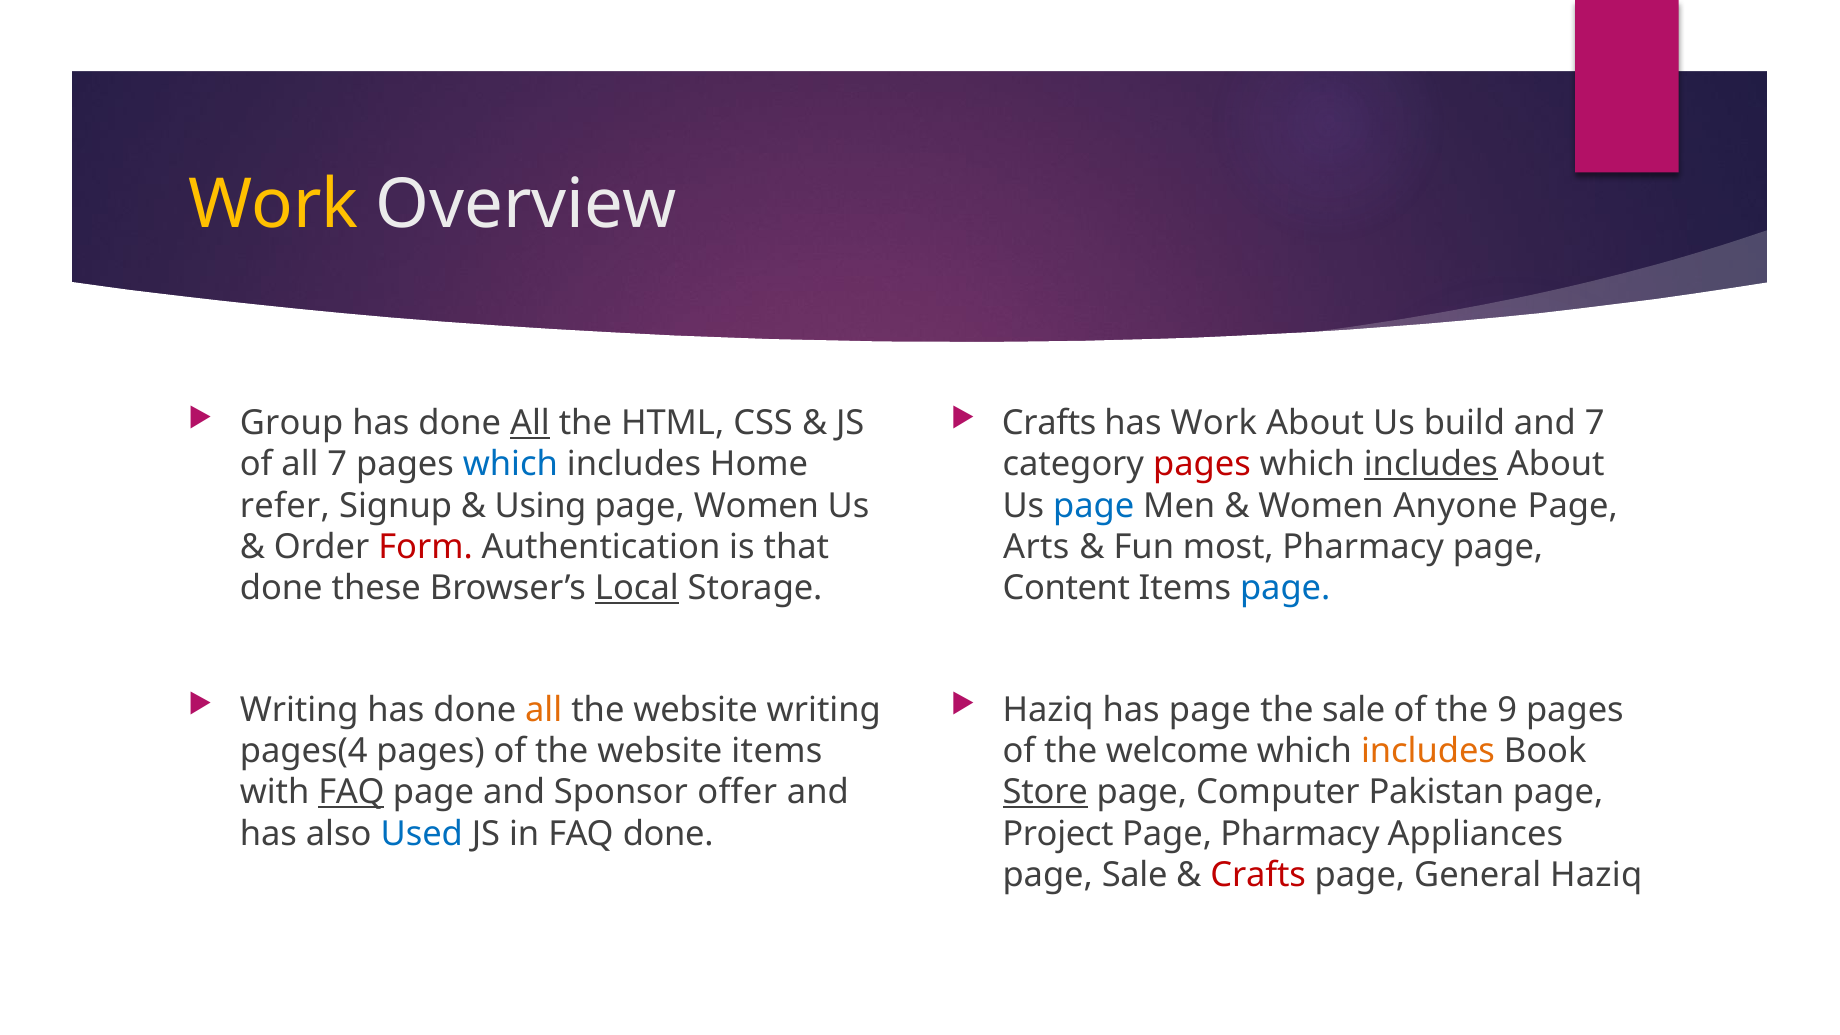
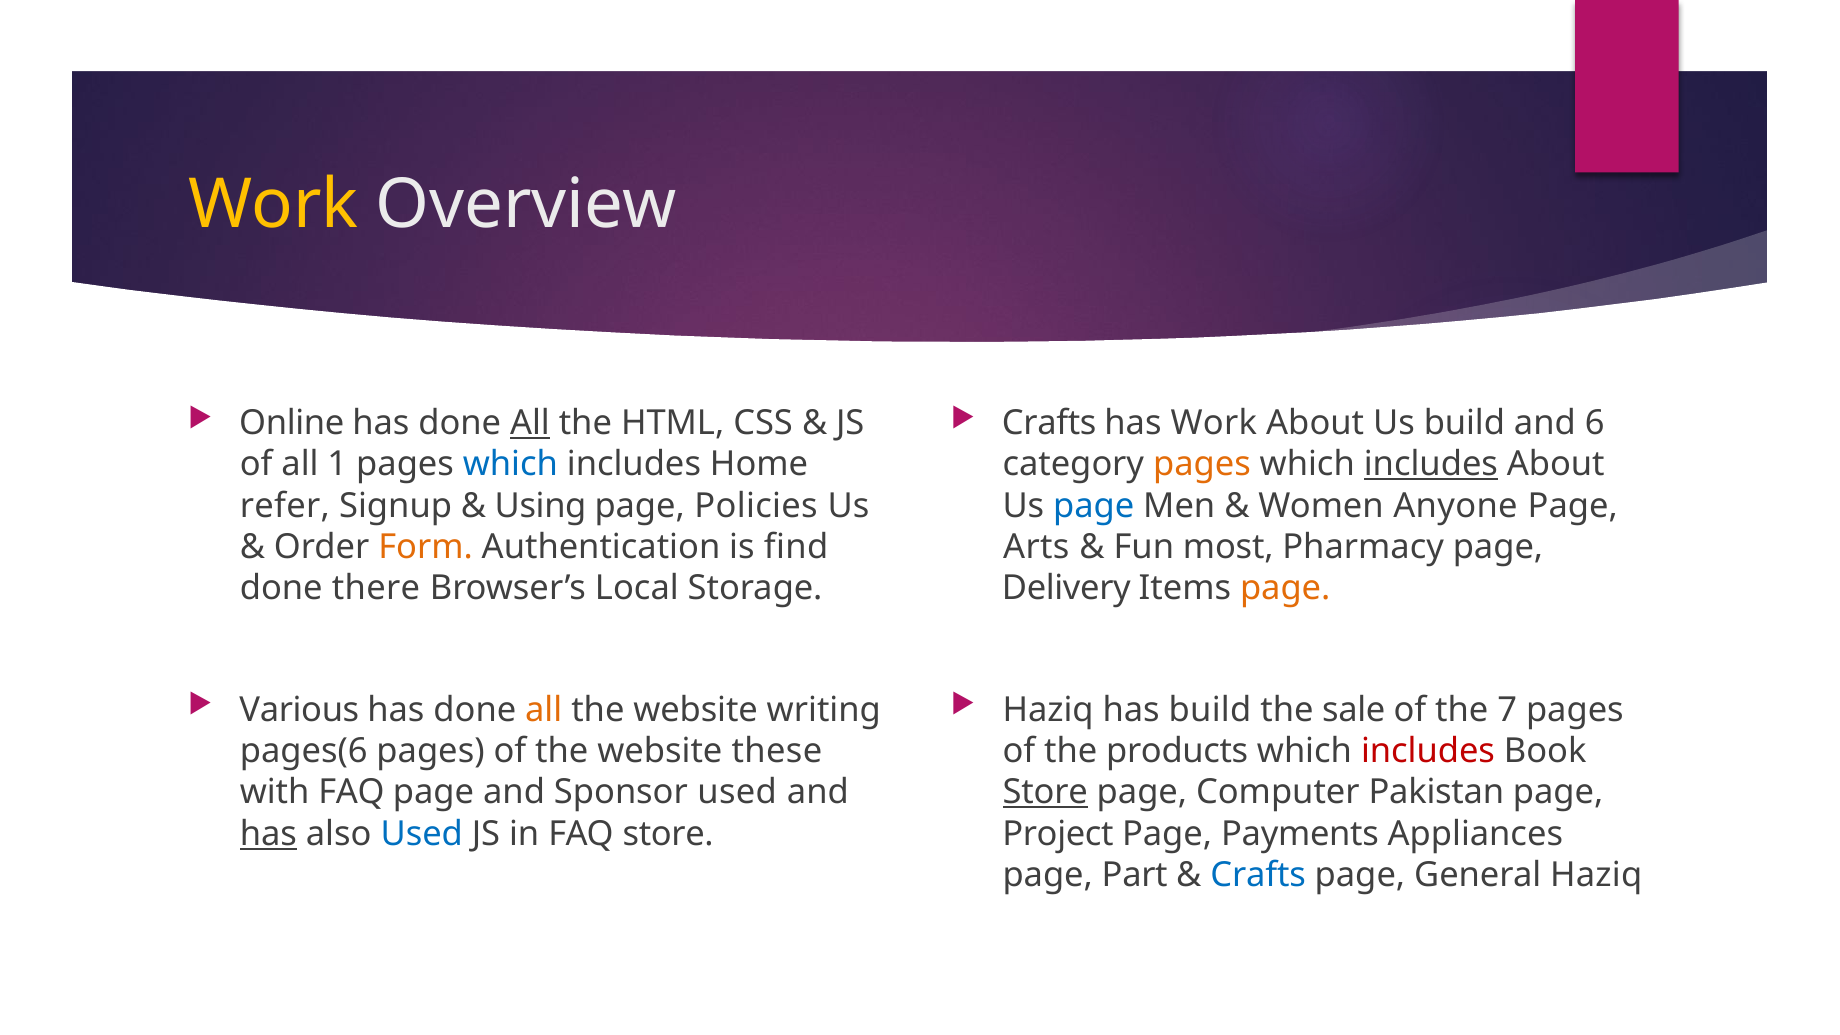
Group: Group -> Online
and 7: 7 -> 6
all 7: 7 -> 1
pages at (1202, 464) colour: red -> orange
page Women: Women -> Policies
Form colour: red -> orange
that: that -> find
these: these -> there
Local underline: present -> none
Content: Content -> Delivery
page at (1285, 589) colour: blue -> orange
Writing at (299, 710): Writing -> Various
has page: page -> build
9: 9 -> 7
pages(4: pages(4 -> pages(6
website items: items -> these
welcome: welcome -> products
includes at (1428, 751) colour: orange -> red
FAQ at (351, 792) underline: present -> none
Sponsor offer: offer -> used
has at (268, 834) underline: none -> present
FAQ done: done -> store
Page Pharmacy: Pharmacy -> Payments
page Sale: Sale -> Part
Crafts at (1258, 875) colour: red -> blue
